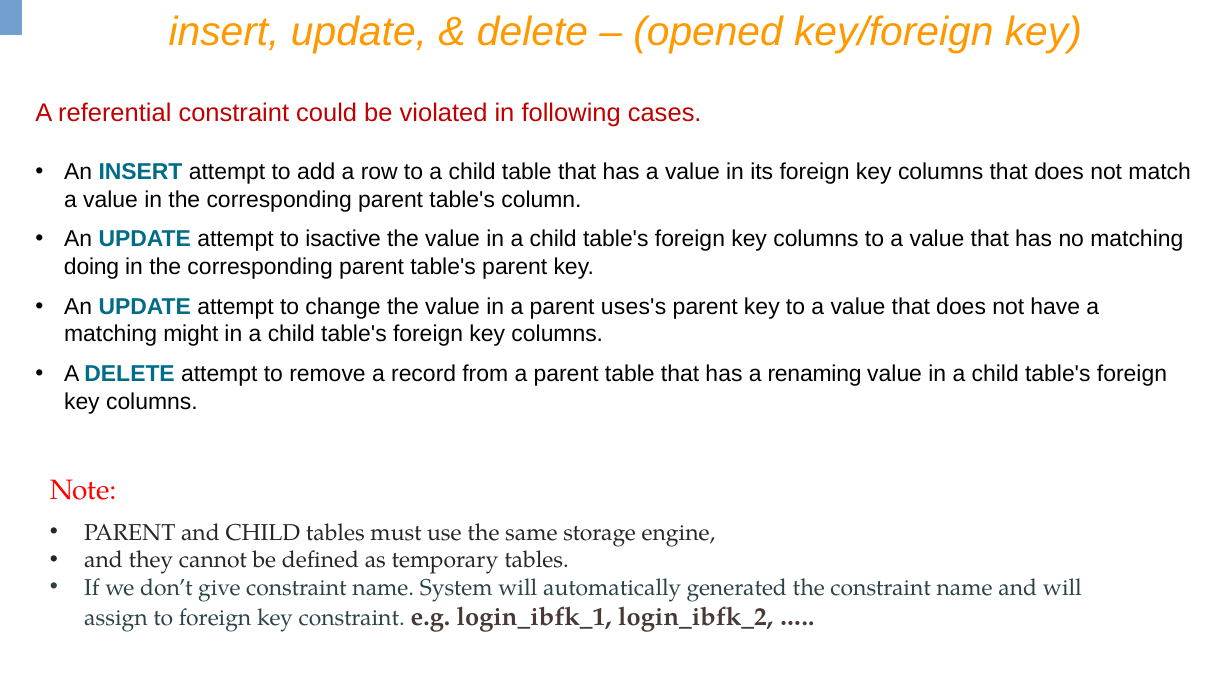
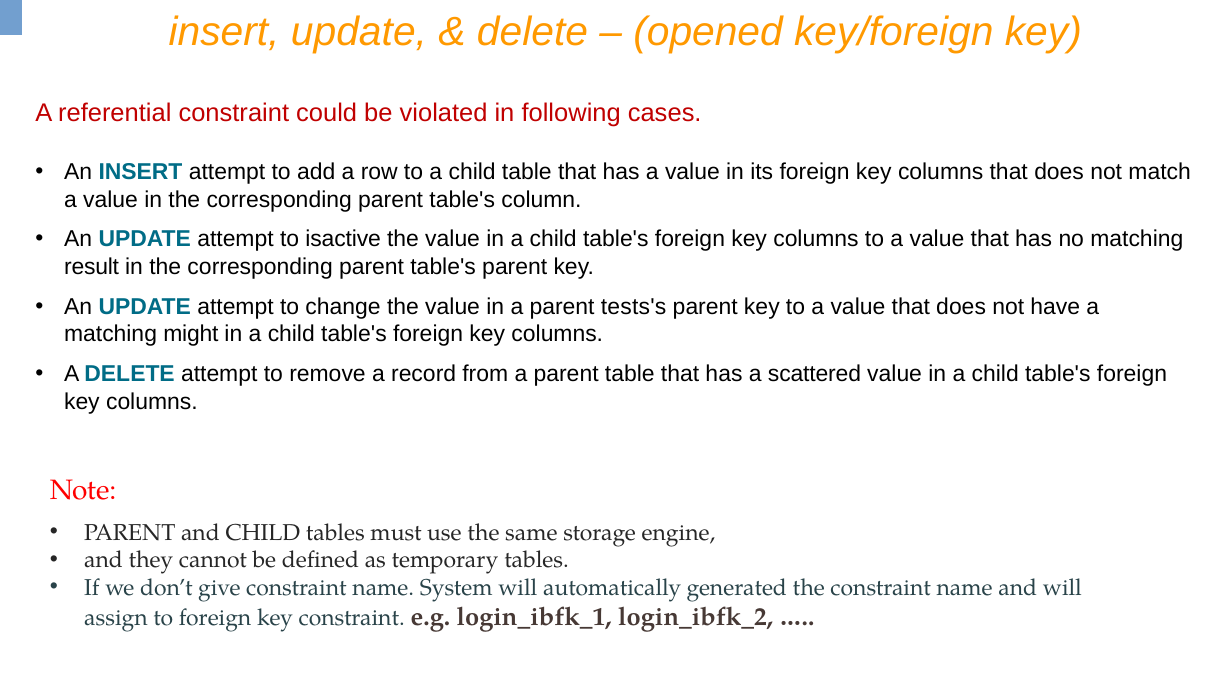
doing: doing -> result
uses's: uses's -> tests's
renaming: renaming -> scattered
